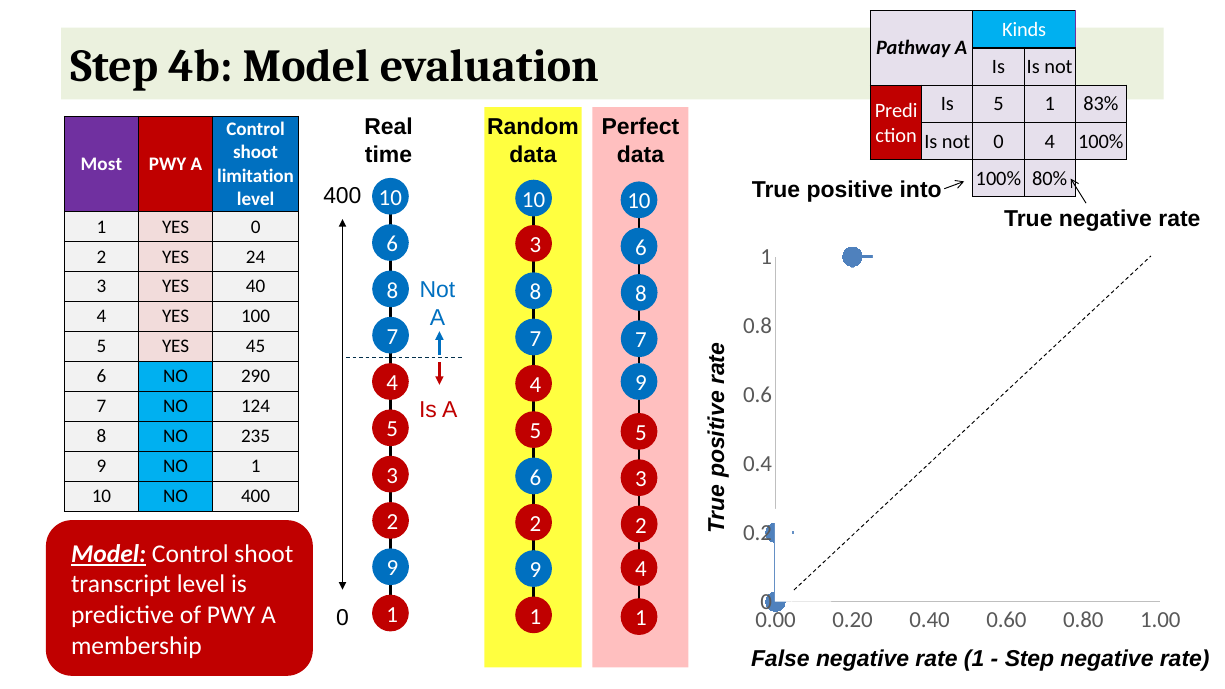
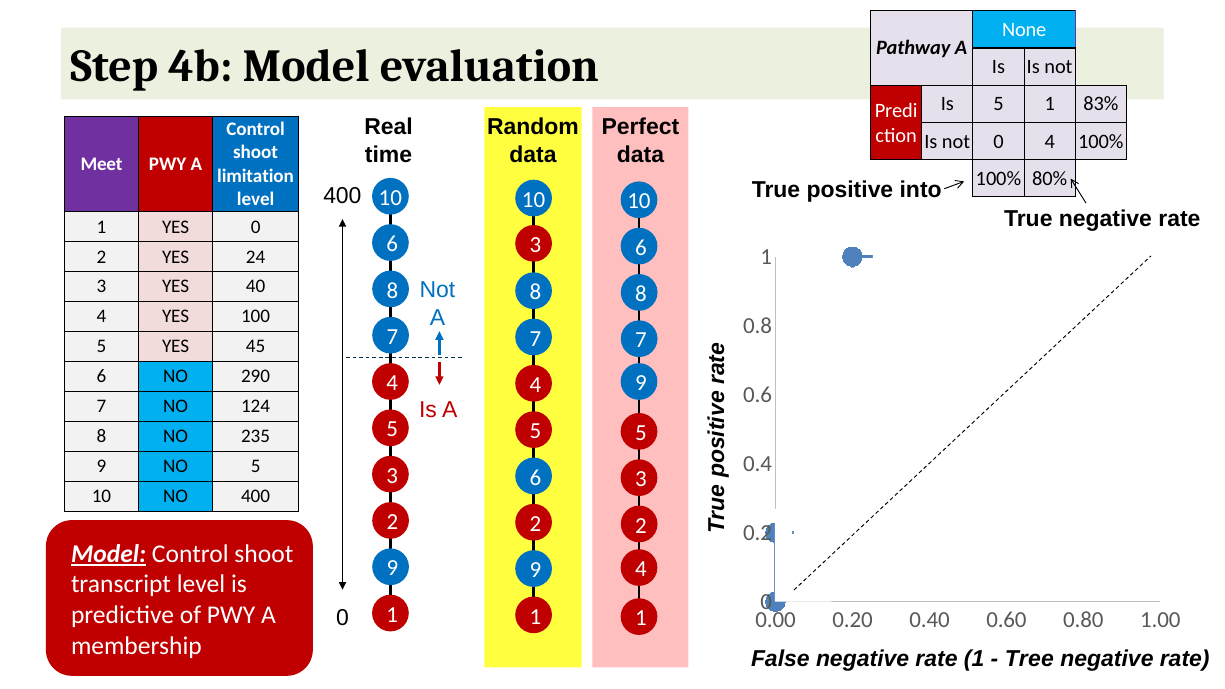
Kinds: Kinds -> None
Most: Most -> Meet
NO 1: 1 -> 5
Step at (1029, 659): Step -> Tree
